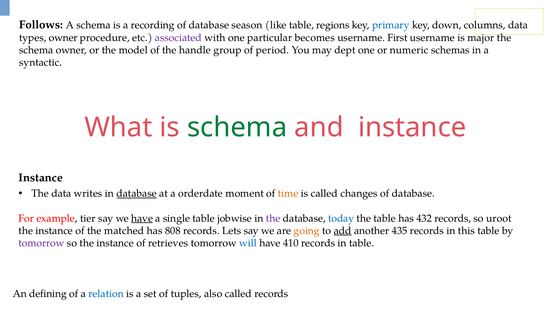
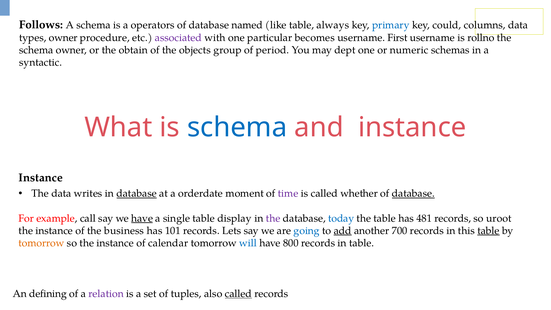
recording: recording -> operators
season: season -> named
regions: regions -> always
down: down -> could
major: major -> rollno
model: model -> obtain
handle: handle -> objects
schema at (237, 127) colour: green -> blue
time colour: orange -> purple
changes: changes -> whether
database at (413, 193) underline: none -> present
tier: tier -> call
jobwise: jobwise -> display
432: 432 -> 481
matched: matched -> business
808: 808 -> 101
going colour: orange -> blue
435: 435 -> 700
table at (489, 231) underline: none -> present
tomorrow at (42, 243) colour: purple -> orange
retrieves: retrieves -> calendar
410: 410 -> 800
relation colour: blue -> purple
called at (238, 294) underline: none -> present
